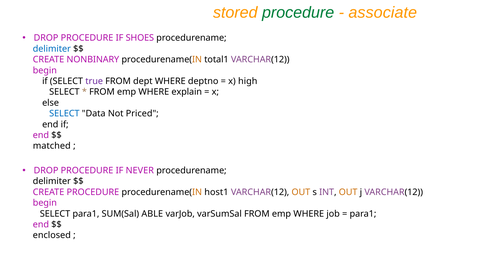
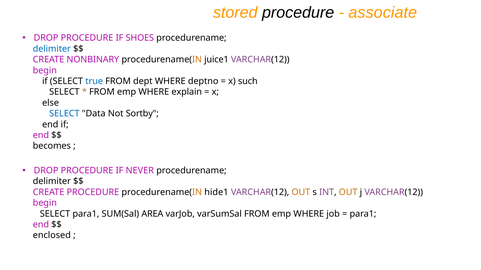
procedure at (298, 13) colour: green -> black
total1: total1 -> juice1
true colour: purple -> blue
high: high -> such
Priced: Priced -> Sortby
matched: matched -> becomes
host1: host1 -> hide1
ABLE: ABLE -> AREA
